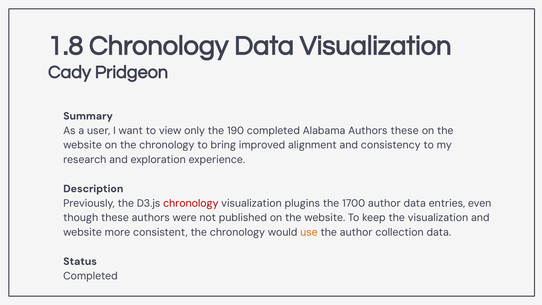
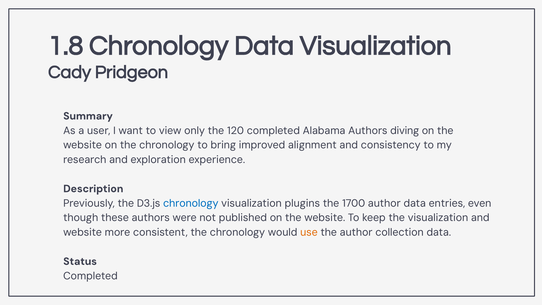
190: 190 -> 120
Authors these: these -> diving
chronology at (191, 203) colour: red -> blue
